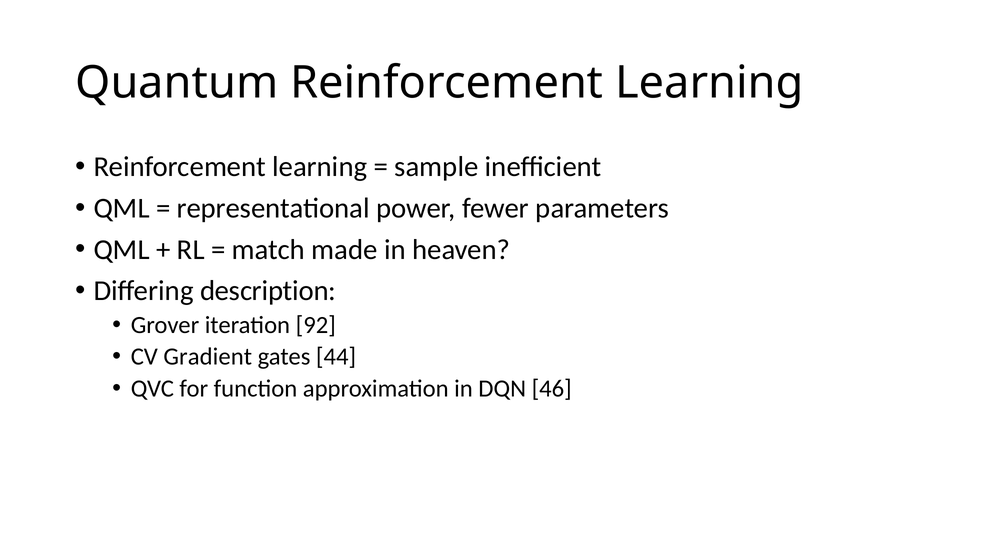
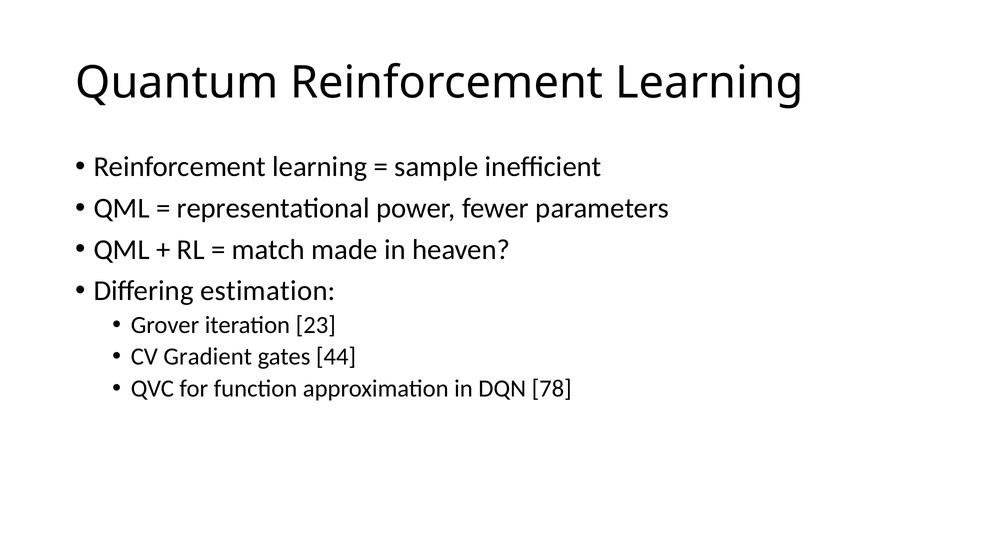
description: description -> estimation
92: 92 -> 23
46: 46 -> 78
